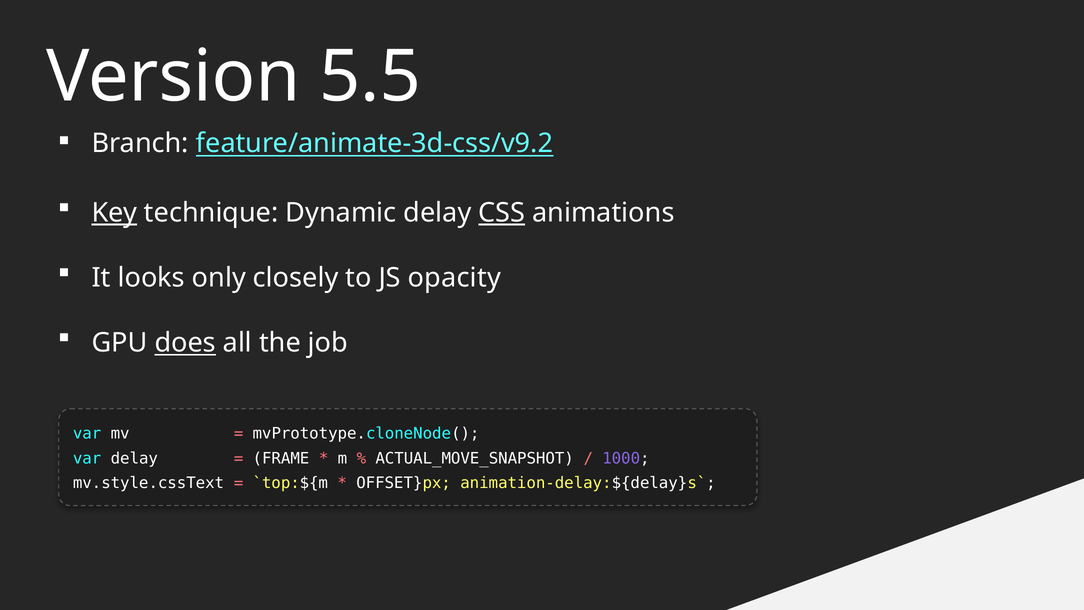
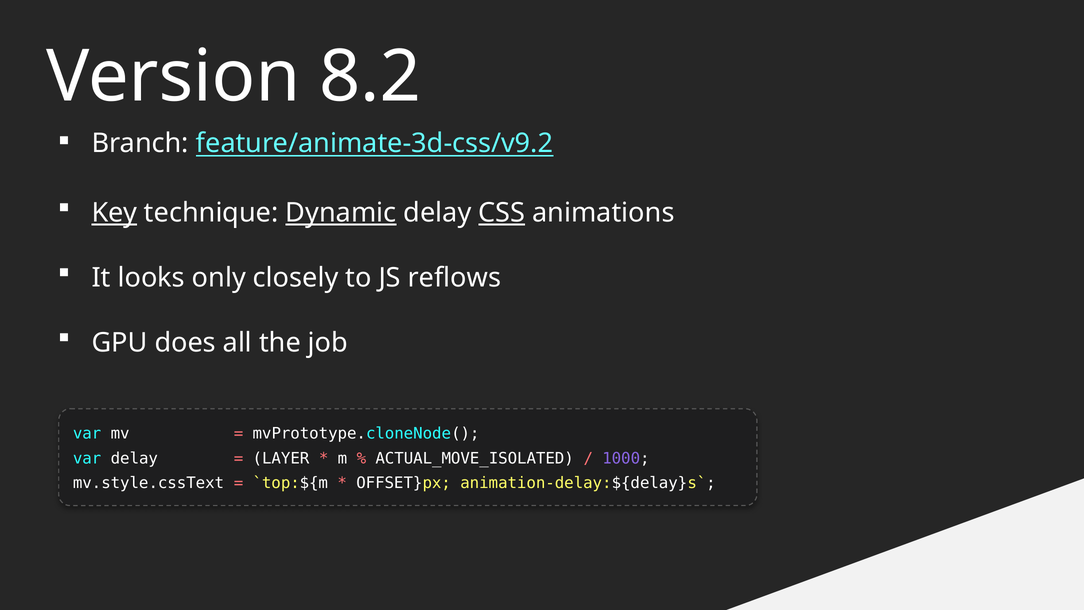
5.5: 5.5 -> 8.2
Dynamic underline: none -> present
opacity: opacity -> reflows
does underline: present -> none
FRAME: FRAME -> LAYER
ACTUAL_MOVE_SNAPSHOT: ACTUAL_MOVE_SNAPSHOT -> ACTUAL_MOVE_ISOLATED
